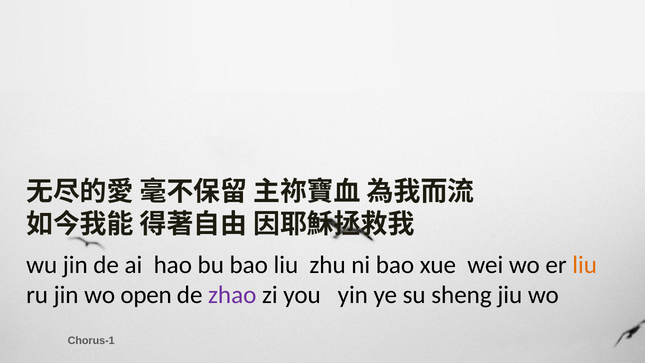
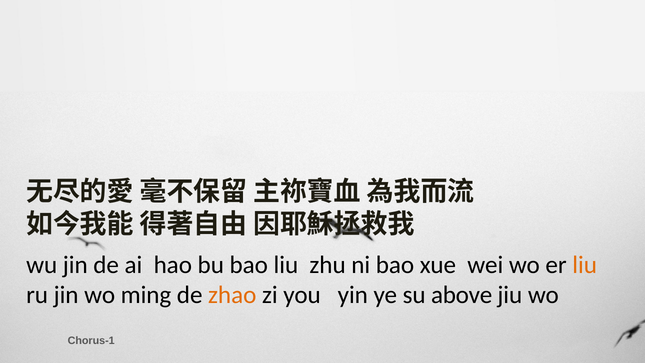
open: open -> ming
zhao colour: purple -> orange
sheng: sheng -> above
